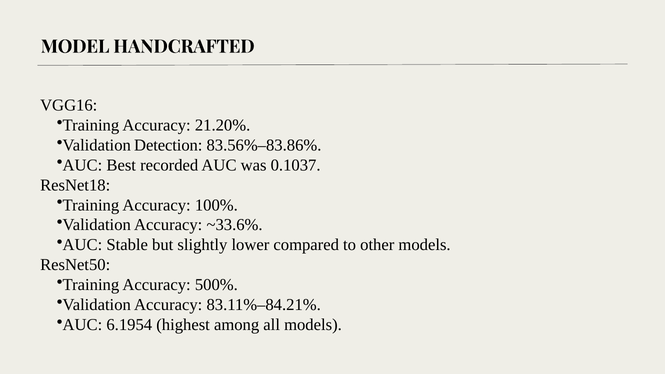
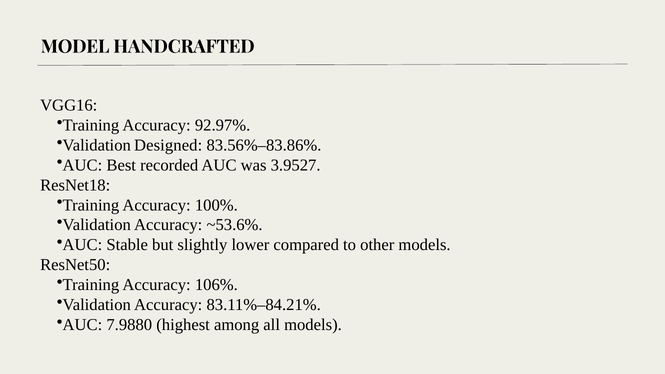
21.20%: 21.20% -> 92.97%
Detection: Detection -> Designed
0.1037: 0.1037 -> 3.9527
~33.6%: ~33.6% -> ~53.6%
500%: 500% -> 106%
6.1954: 6.1954 -> 7.9880
